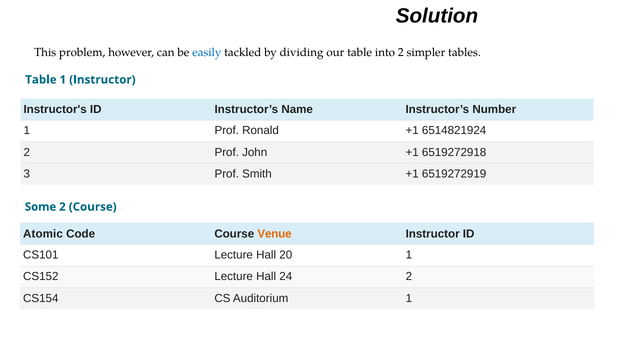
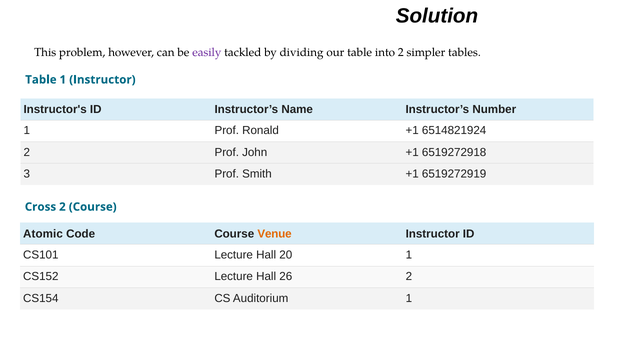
easily colour: blue -> purple
Some: Some -> Cross
24: 24 -> 26
